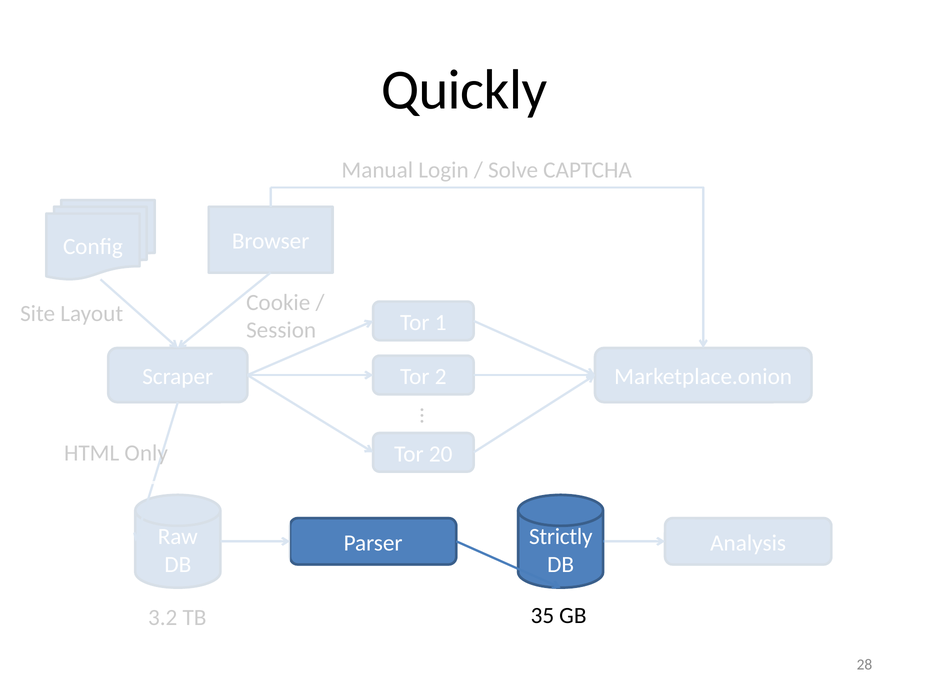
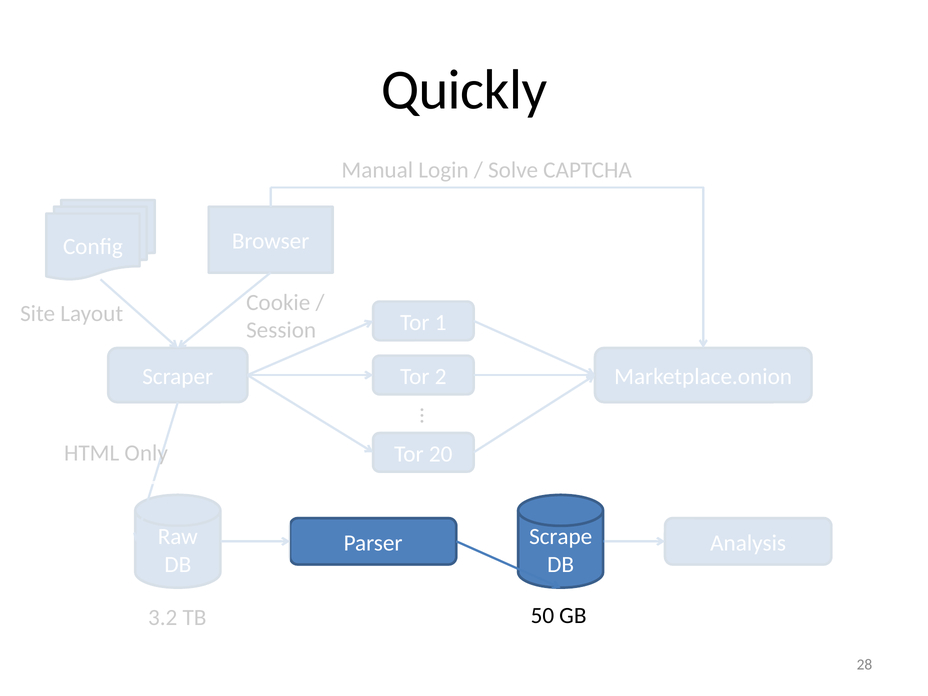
Strictly: Strictly -> Scrape
35: 35 -> 50
